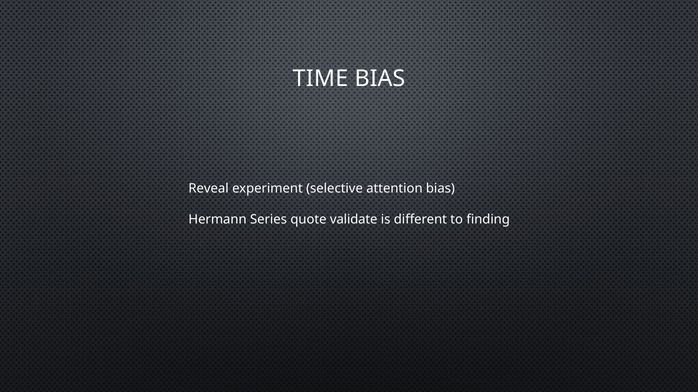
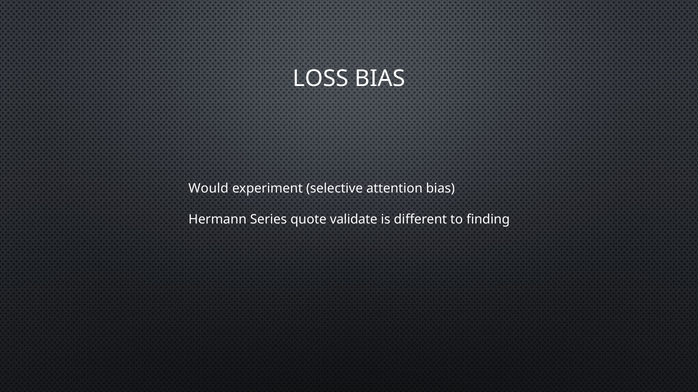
TIME: TIME -> LOSS
Reveal: Reveal -> Would
